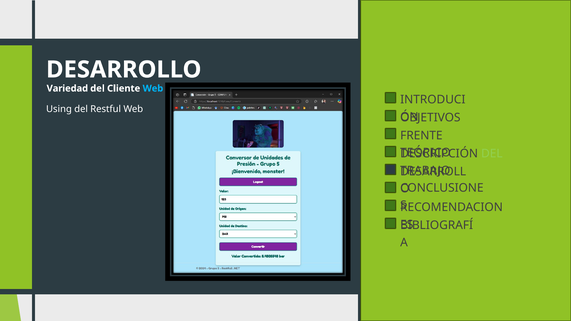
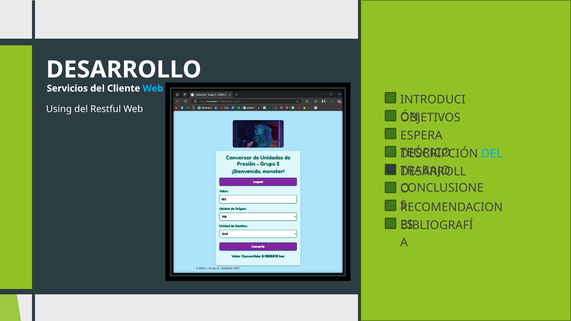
Variedad: Variedad -> Servicios
FRENTE: FRENTE -> ESPERA
DEL at (492, 154) colour: light green -> light blue
